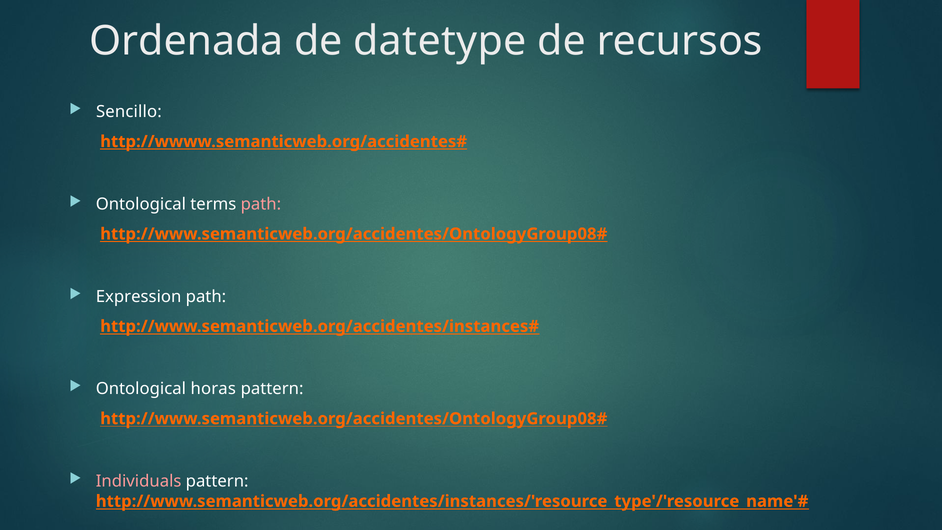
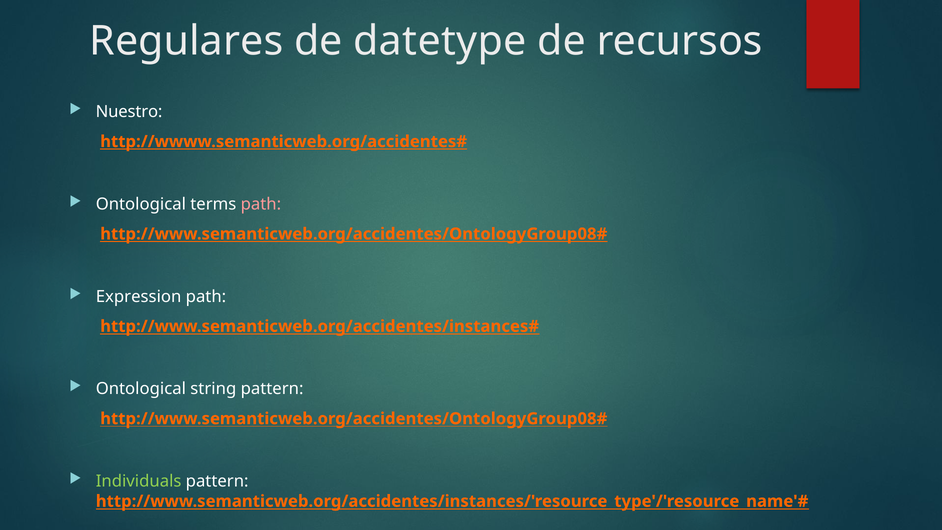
Ordenada: Ordenada -> Regulares
Sencillo: Sencillo -> Nuestro
horas: horas -> string
Individuals colour: pink -> light green
